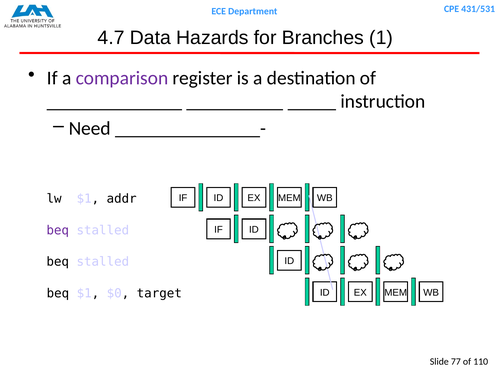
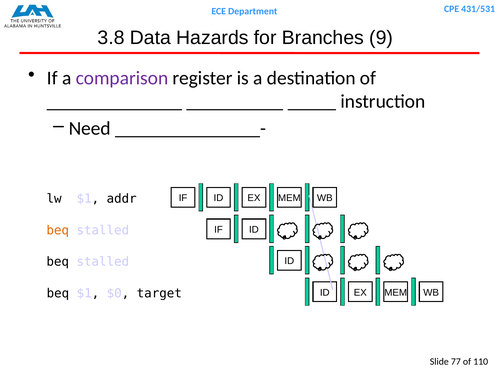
4.7: 4.7 -> 3.8
1: 1 -> 9
beq at (58, 230) colour: purple -> orange
